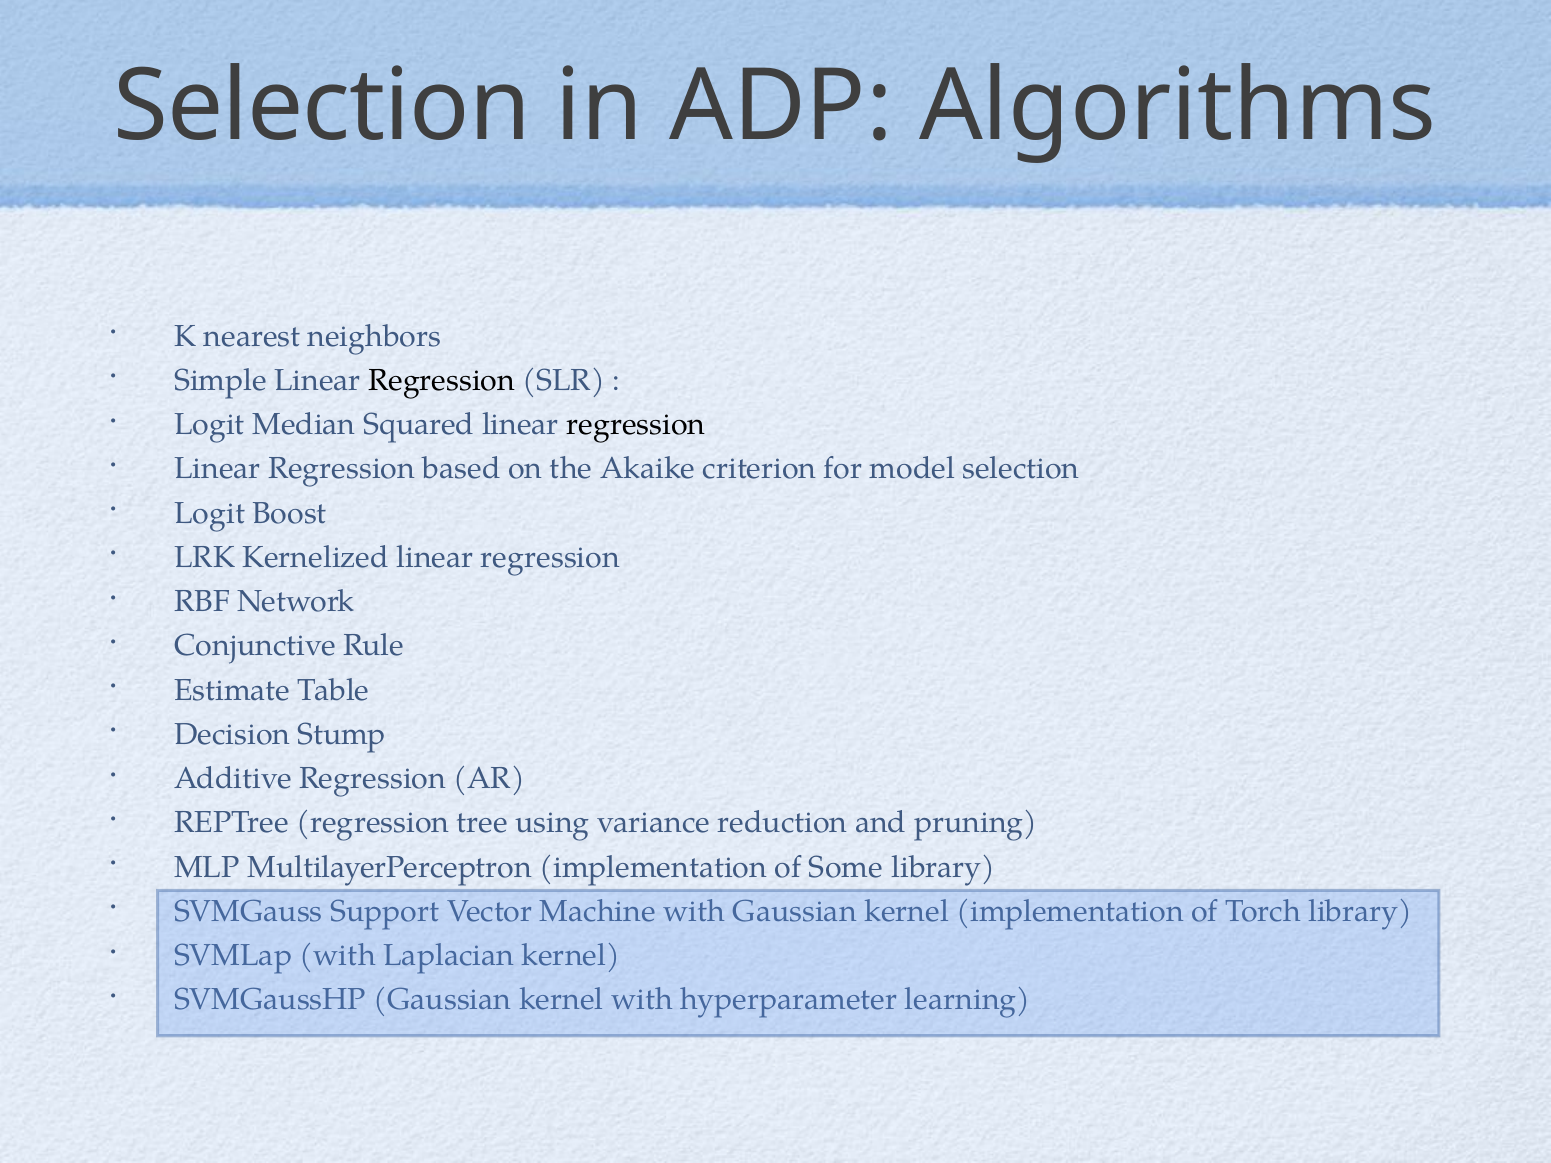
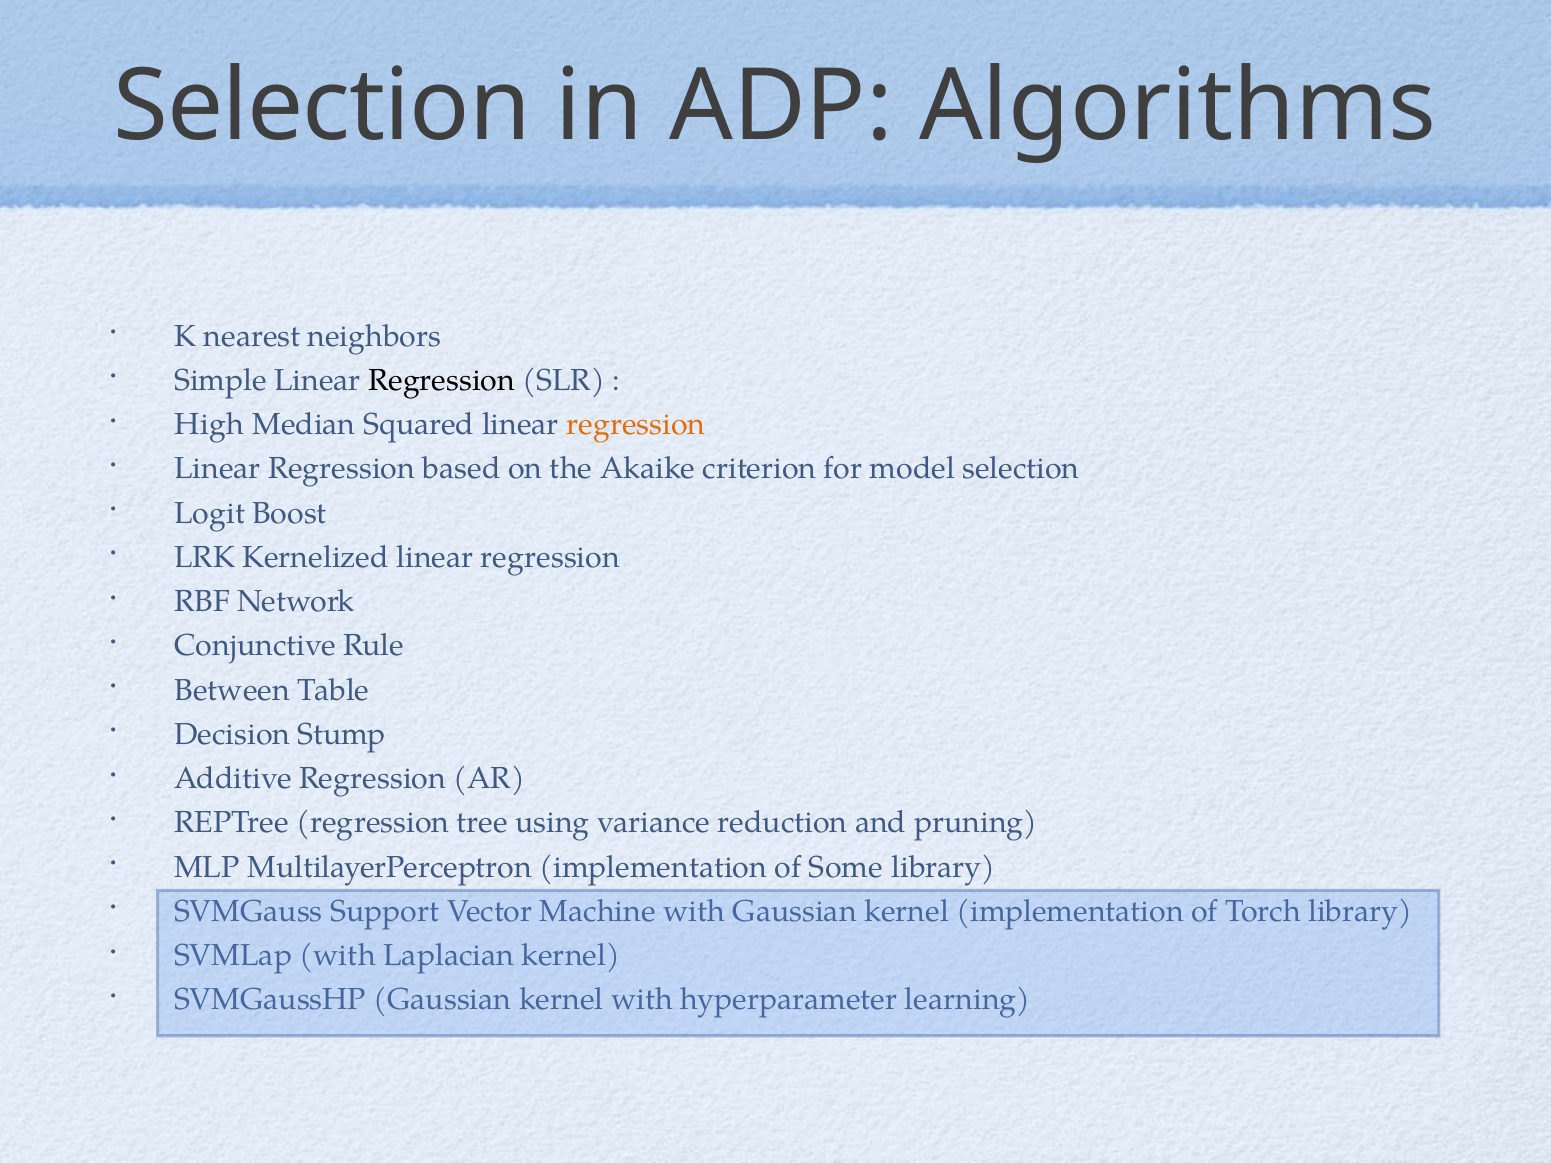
Logit at (210, 425): Logit -> High
regression at (636, 425) colour: black -> orange
Estimate: Estimate -> Between
